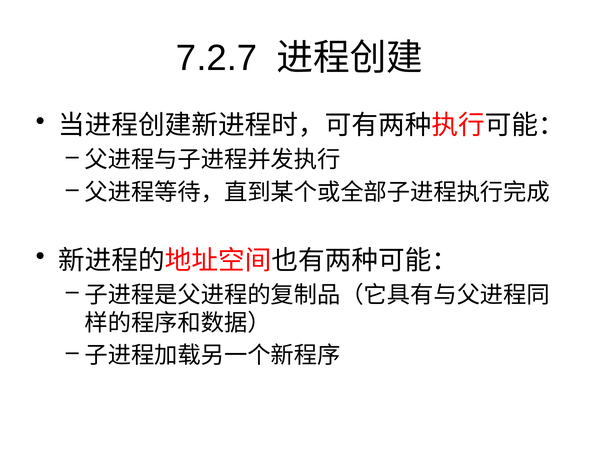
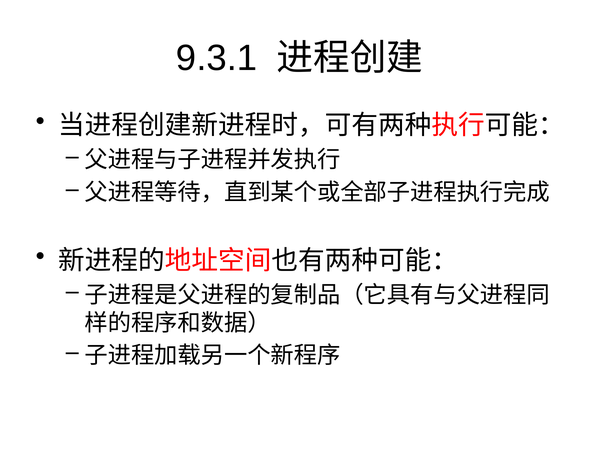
7.2.7: 7.2.7 -> 9.3.1
